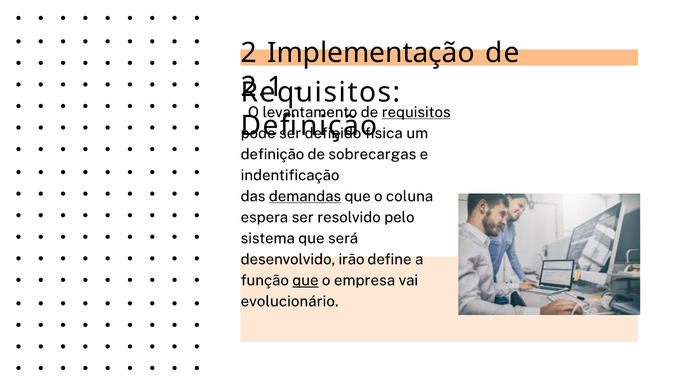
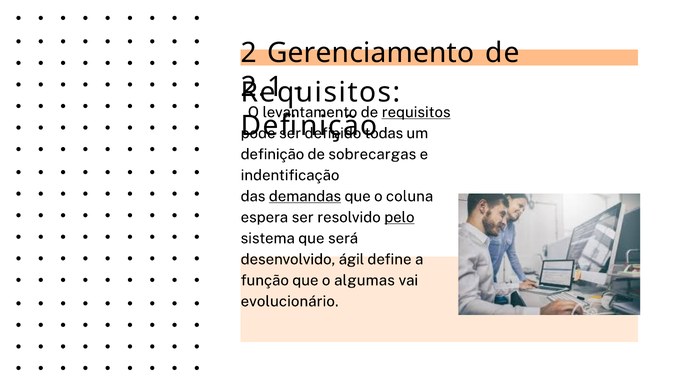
Implementação: Implementação -> Gerenciamento
física: física -> todas
pelo underline: none -> present
irão: irão -> ágil
que at (305, 281) underline: present -> none
empresa: empresa -> algumas
